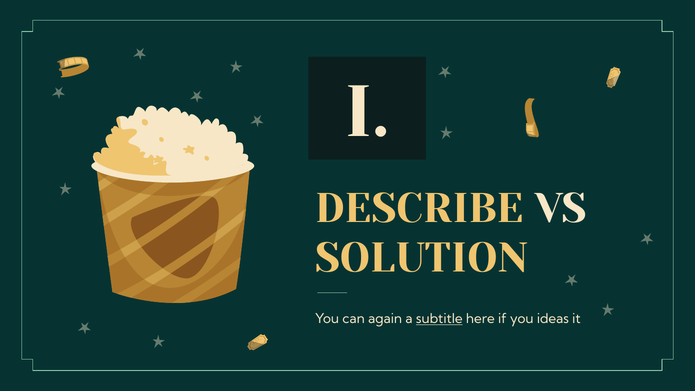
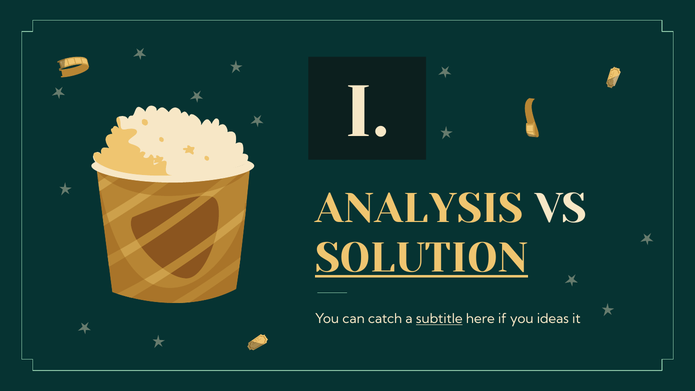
DESCRIBE: DESCRIBE -> ANALYSIS
SOLUTION underline: none -> present
again: again -> catch
